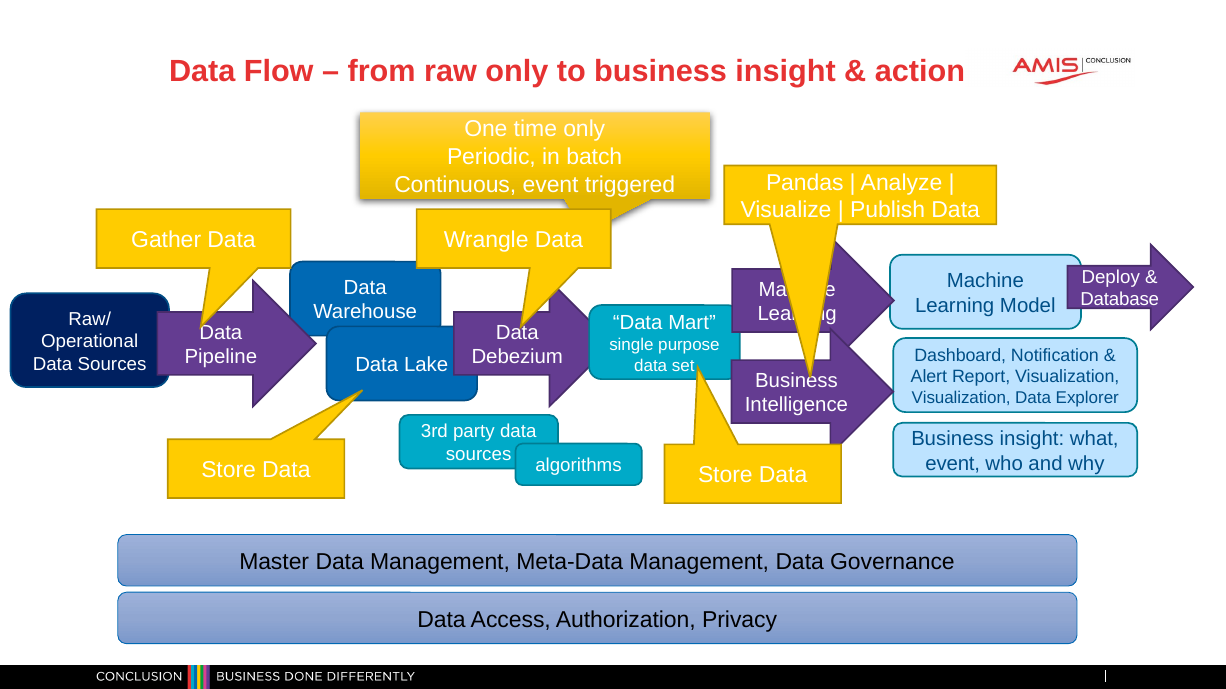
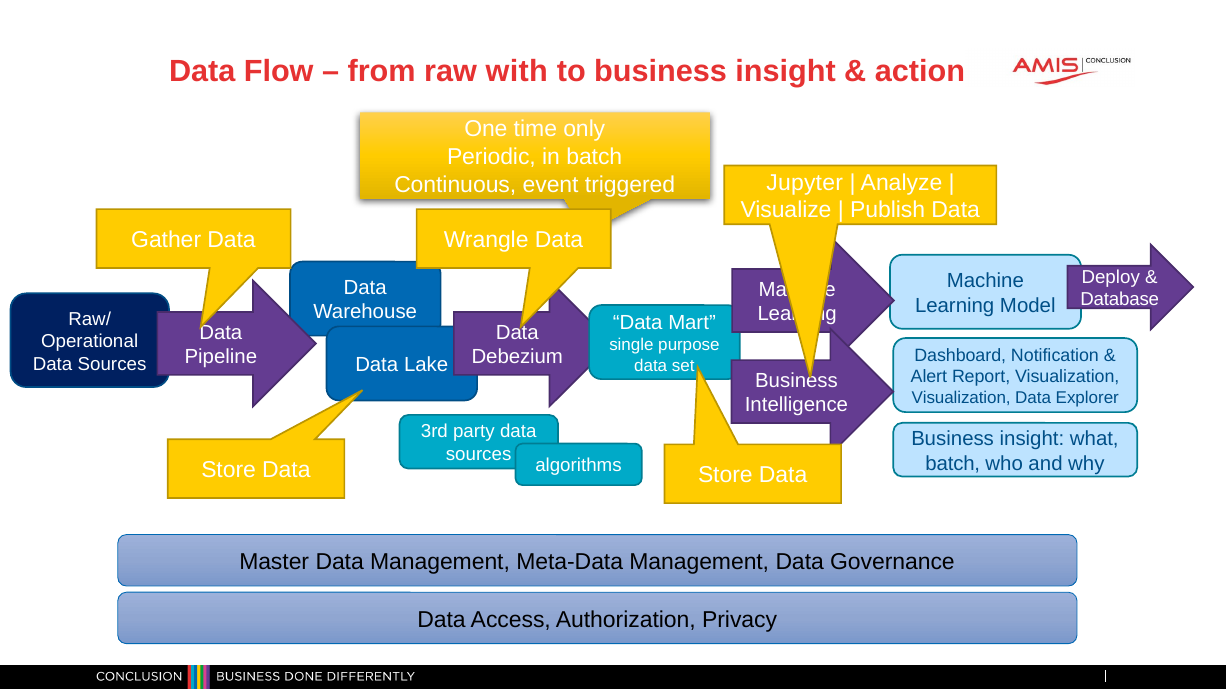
raw only: only -> with
Pandas at (805, 183): Pandas -> Jupyter
event at (953, 464): event -> batch
